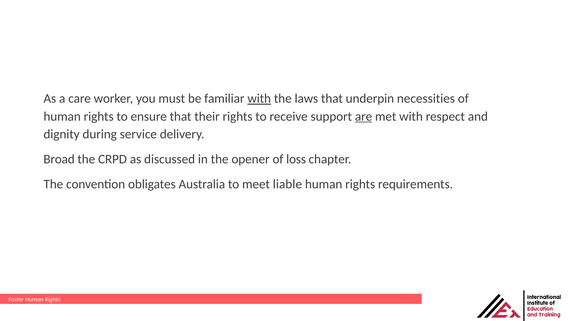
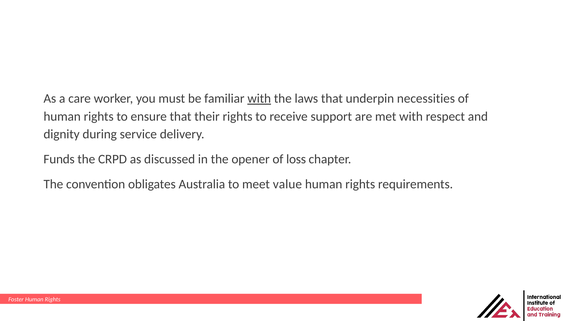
are underline: present -> none
Broad: Broad -> Funds
liable: liable -> value
